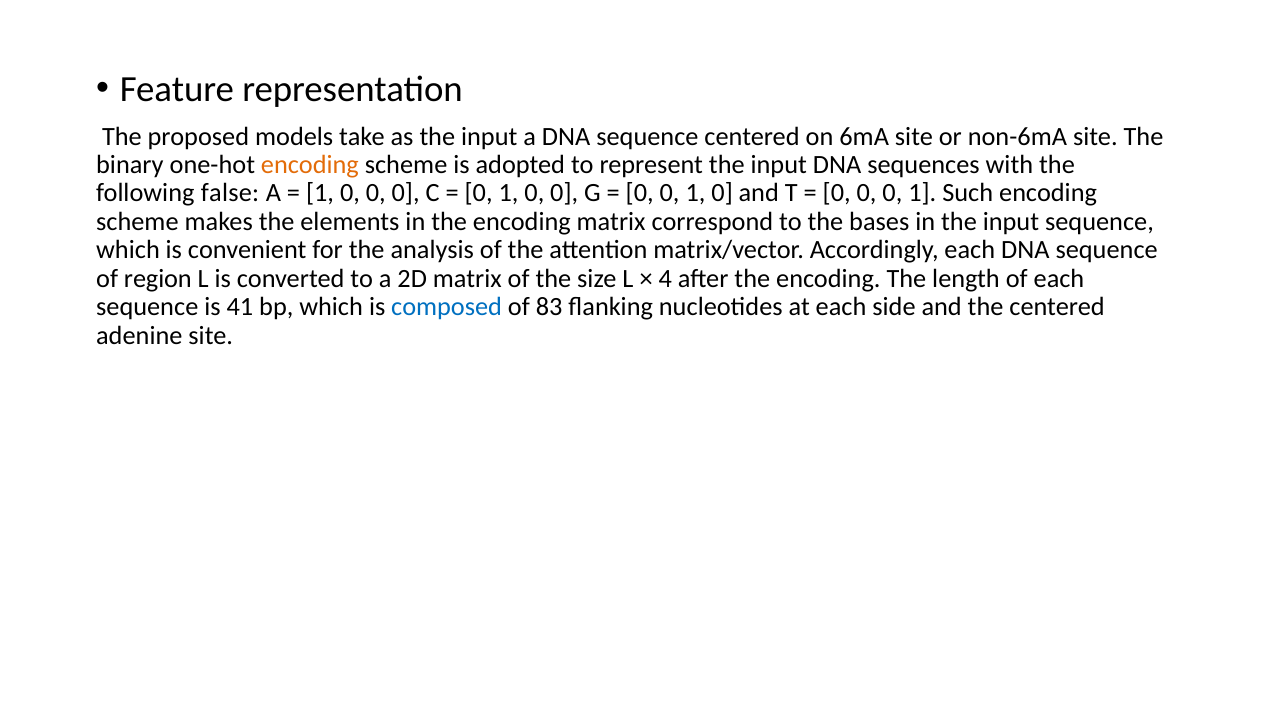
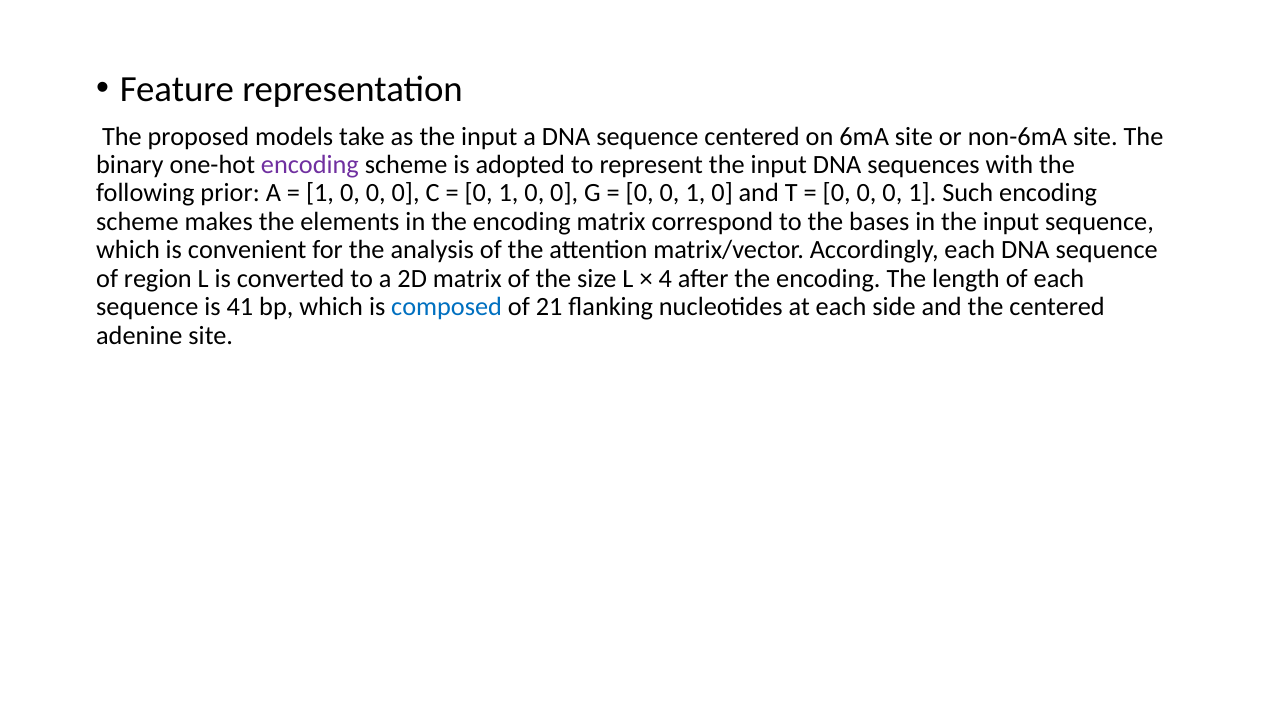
encoding at (310, 165) colour: orange -> purple
false: false -> prior
83: 83 -> 21
